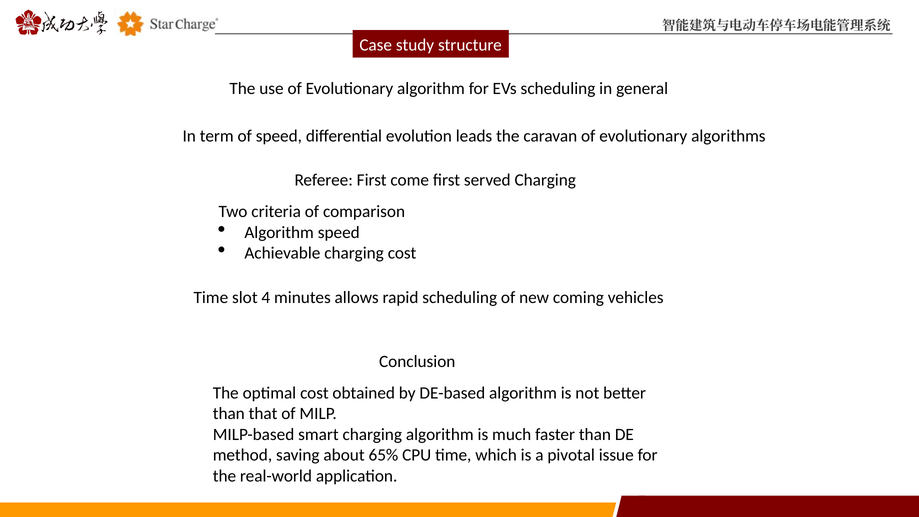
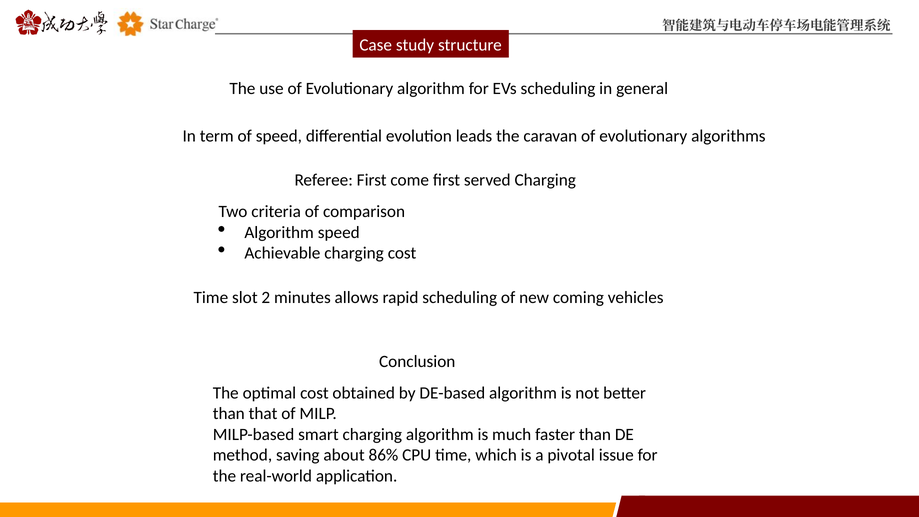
4: 4 -> 2
65%: 65% -> 86%
